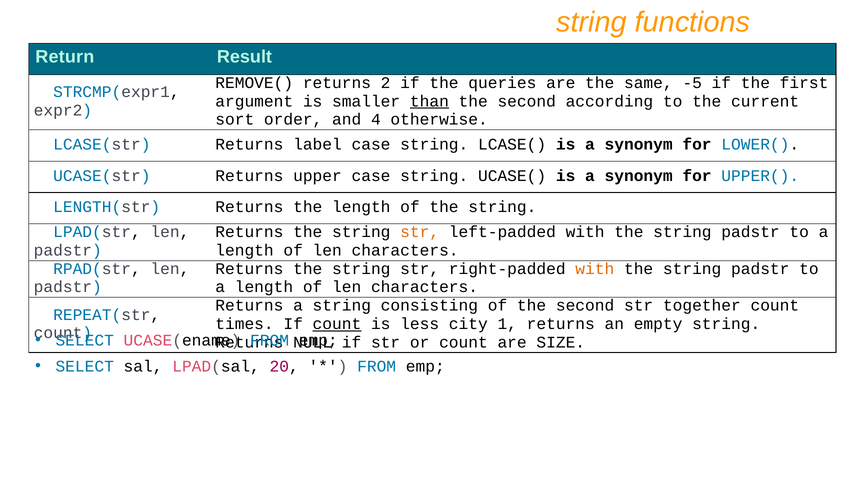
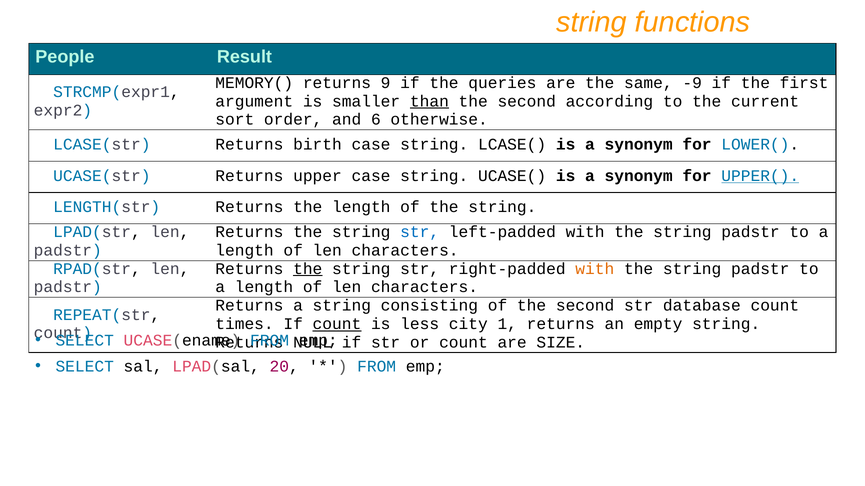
Return: Return -> People
REMOVE(: REMOVE( -> MEMORY(
2: 2 -> 9
-5: -5 -> -9
4: 4 -> 6
label: label -> birth
UPPER( underline: none -> present
str at (420, 232) colour: orange -> blue
the at (308, 269) underline: none -> present
together: together -> database
